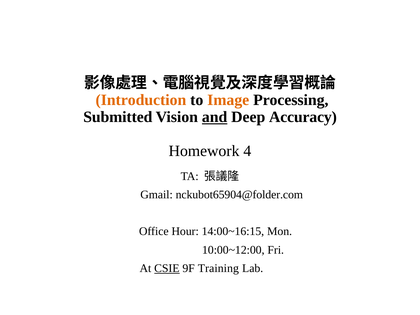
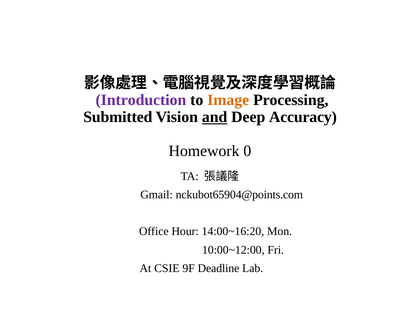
Introduction colour: orange -> purple
4: 4 -> 0
nckubot65904@folder.com: nckubot65904@folder.com -> nckubot65904@points.com
14:00~16:15: 14:00~16:15 -> 14:00~16:20
CSIE underline: present -> none
Training: Training -> Deadline
